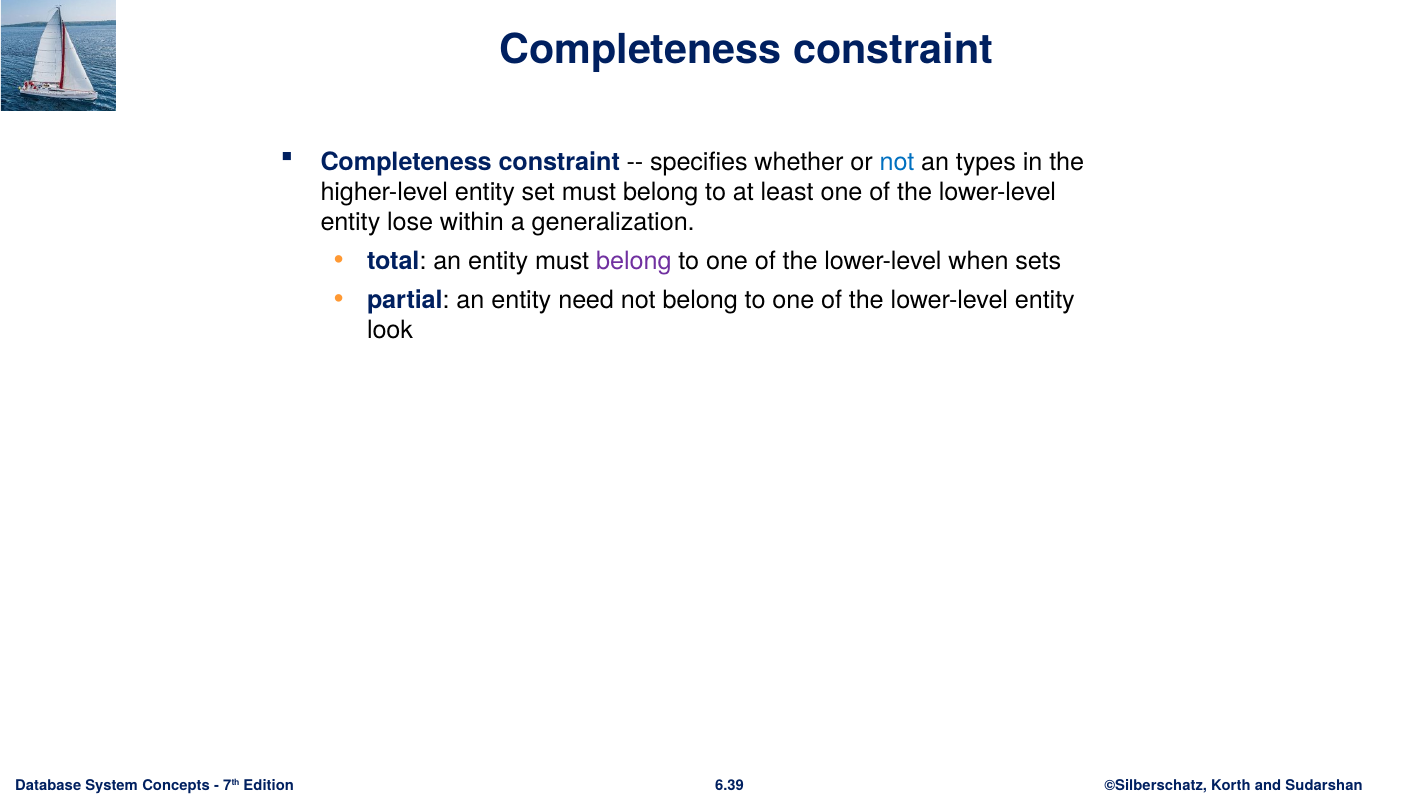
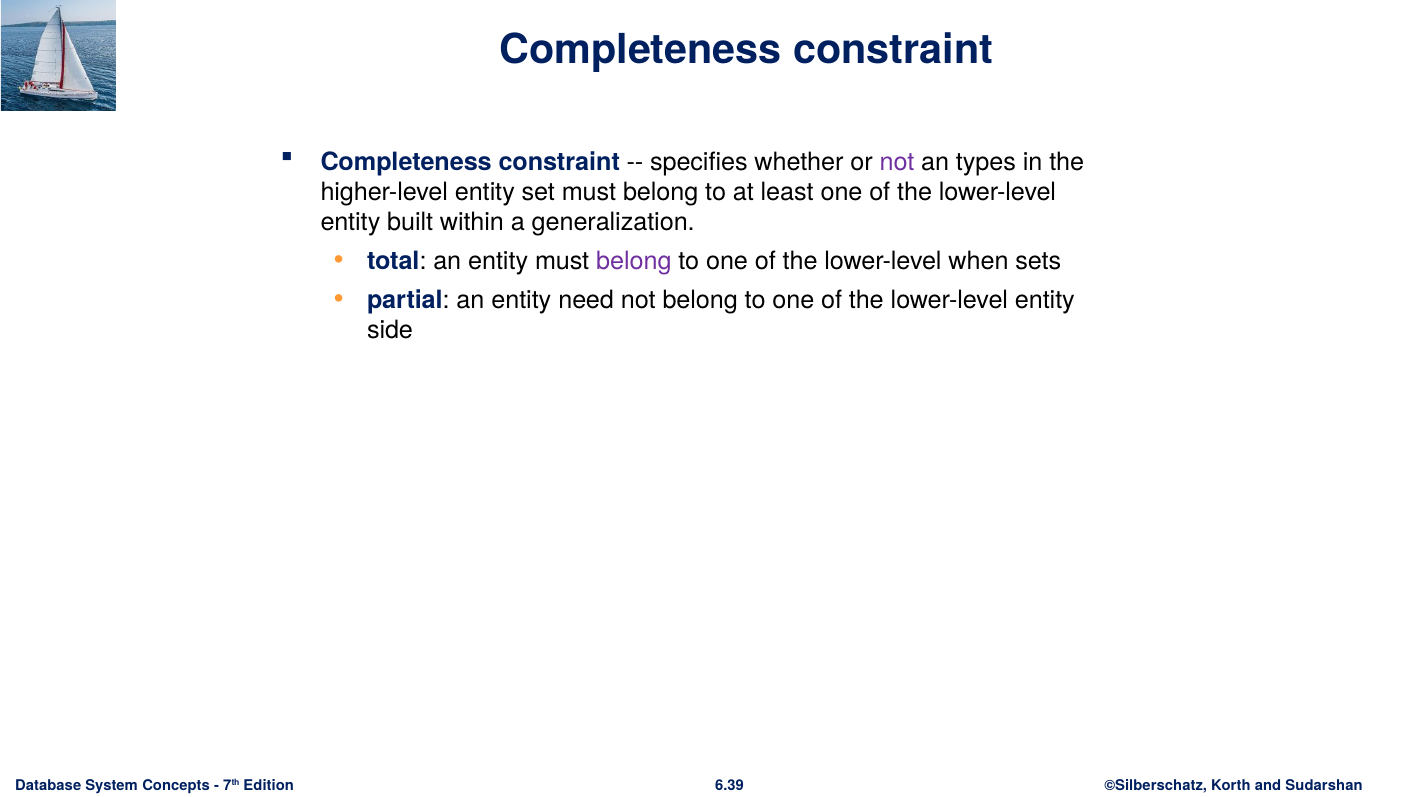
not at (897, 162) colour: blue -> purple
lose: lose -> built
look: look -> side
